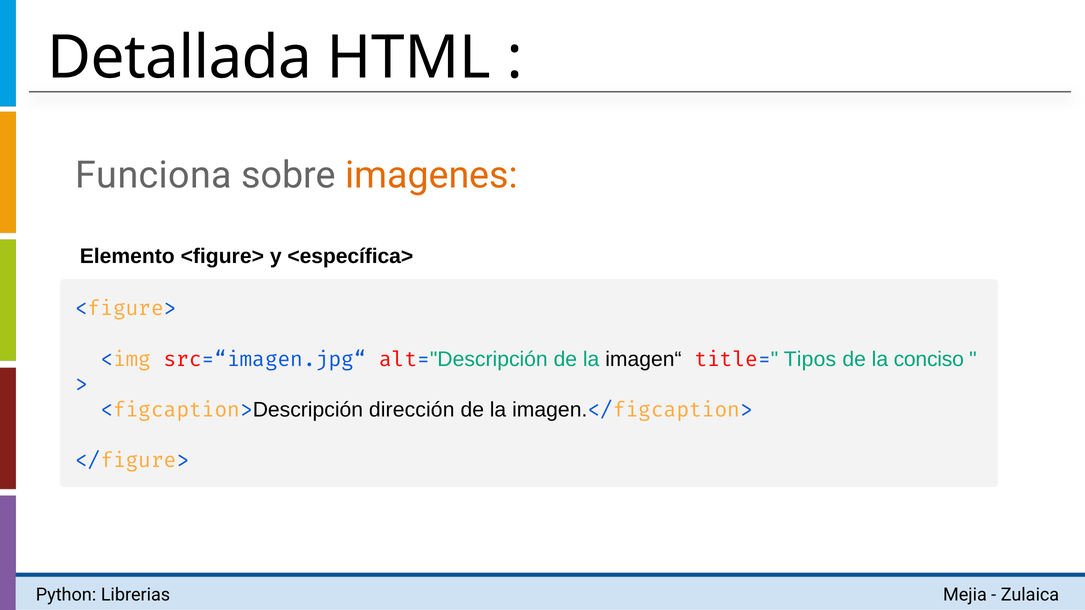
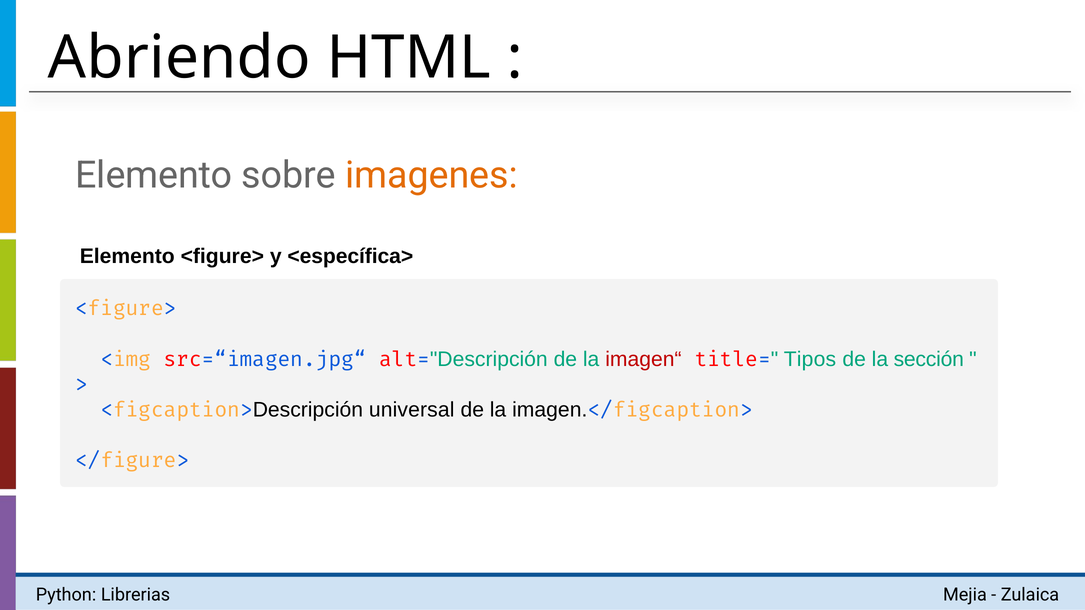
Detallada: Detallada -> Abriendo
Funciona at (154, 175): Funciona -> Elemento
imagen“ colour: black -> red
conciso: conciso -> sección
dirección: dirección -> universal
